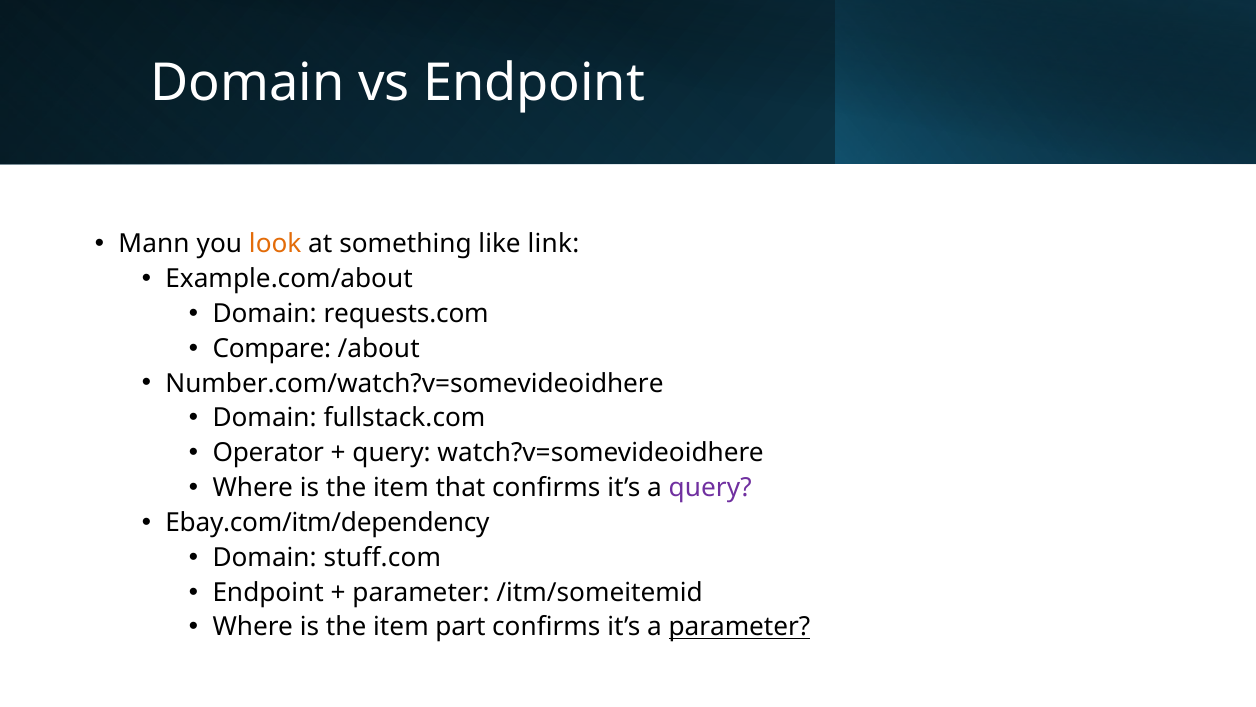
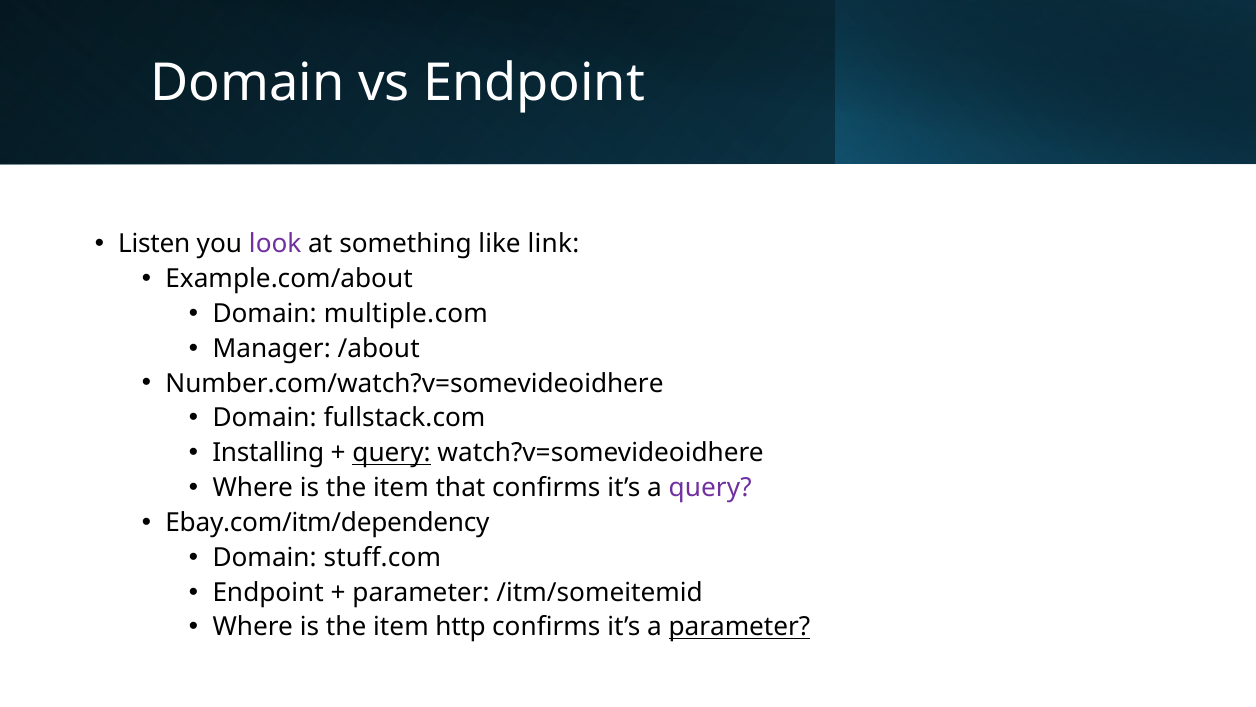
Mann: Mann -> Listen
look colour: orange -> purple
requests.com: requests.com -> multiple.com
Compare: Compare -> Manager
Operator: Operator -> Installing
query at (392, 453) underline: none -> present
part: part -> http
